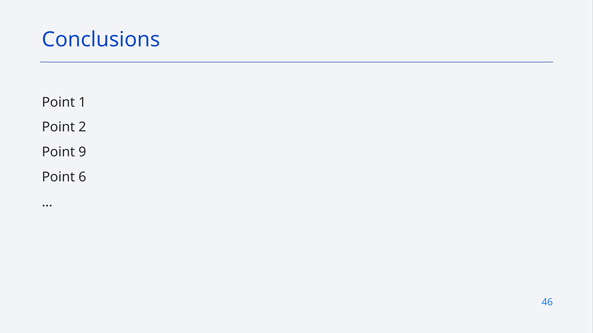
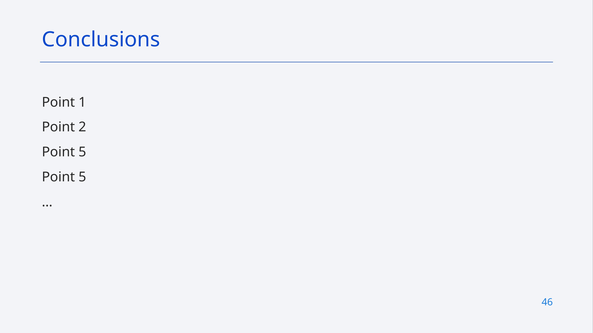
9 at (82, 152): 9 -> 5
6 at (82, 177): 6 -> 5
